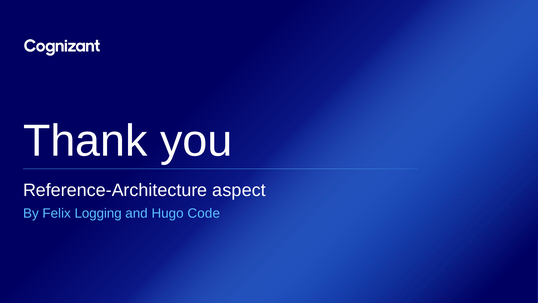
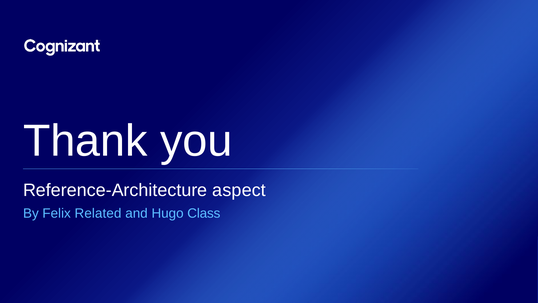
Logging: Logging -> Related
Code: Code -> Class
